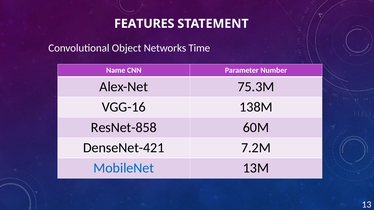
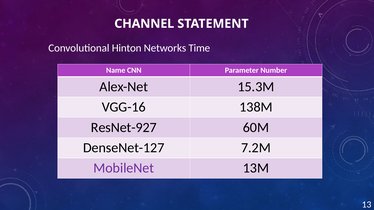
FEATURES: FEATURES -> CHANNEL
Object: Object -> Hinton
75.3M: 75.3M -> 15.3M
ResNet-858: ResNet-858 -> ResNet-927
DenseNet-421: DenseNet-421 -> DenseNet-127
MobileNet colour: blue -> purple
